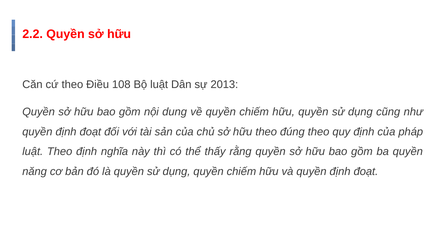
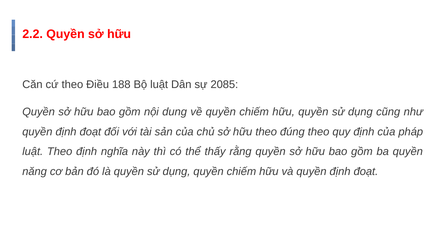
108: 108 -> 188
2013: 2013 -> 2085
